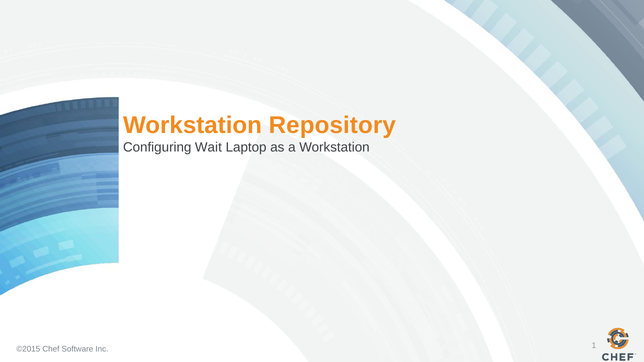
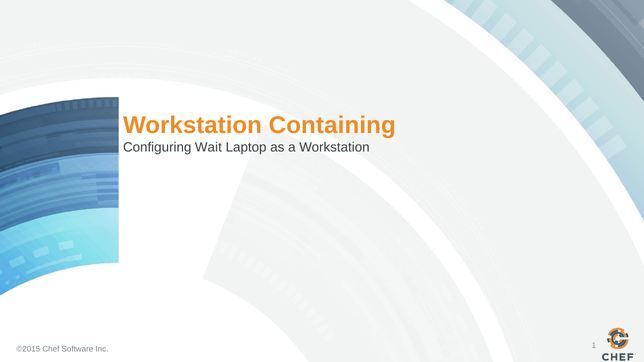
Repository: Repository -> Containing
